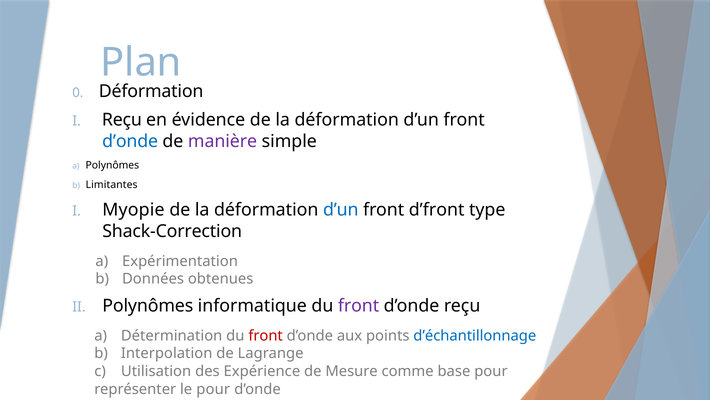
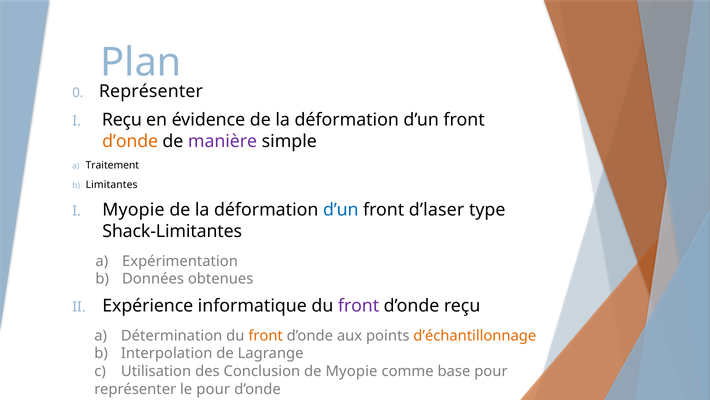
0 Déformation: Déformation -> Représenter
d’onde at (130, 141) colour: blue -> orange
Polynômes at (112, 165): Polynômes -> Traitement
d’front: d’front -> d’laser
Shack-Correction: Shack-Correction -> Shack-Limitantes
Polynômes at (148, 305): Polynômes -> Expérience
front at (266, 335) colour: red -> orange
d’échantillonnage colour: blue -> orange
Expérience: Expérience -> Conclusion
de Mesure: Mesure -> Myopie
